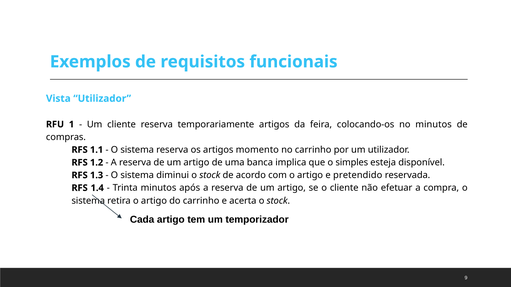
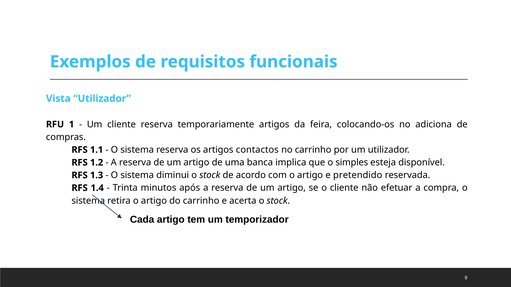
no minutos: minutos -> adiciona
momento: momento -> contactos
